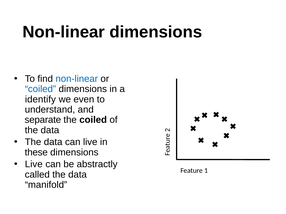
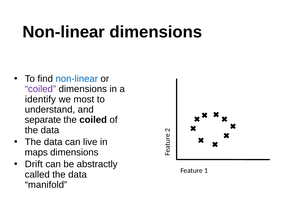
coiled at (40, 89) colour: blue -> purple
even: even -> most
these: these -> maps
Live at (34, 165): Live -> Drift
